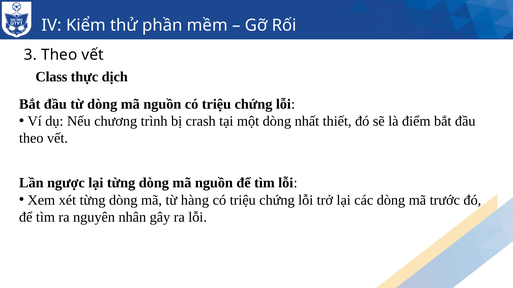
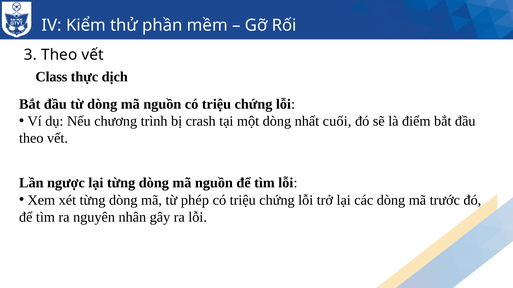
thiết: thiết -> cuối
hàng: hàng -> phép
